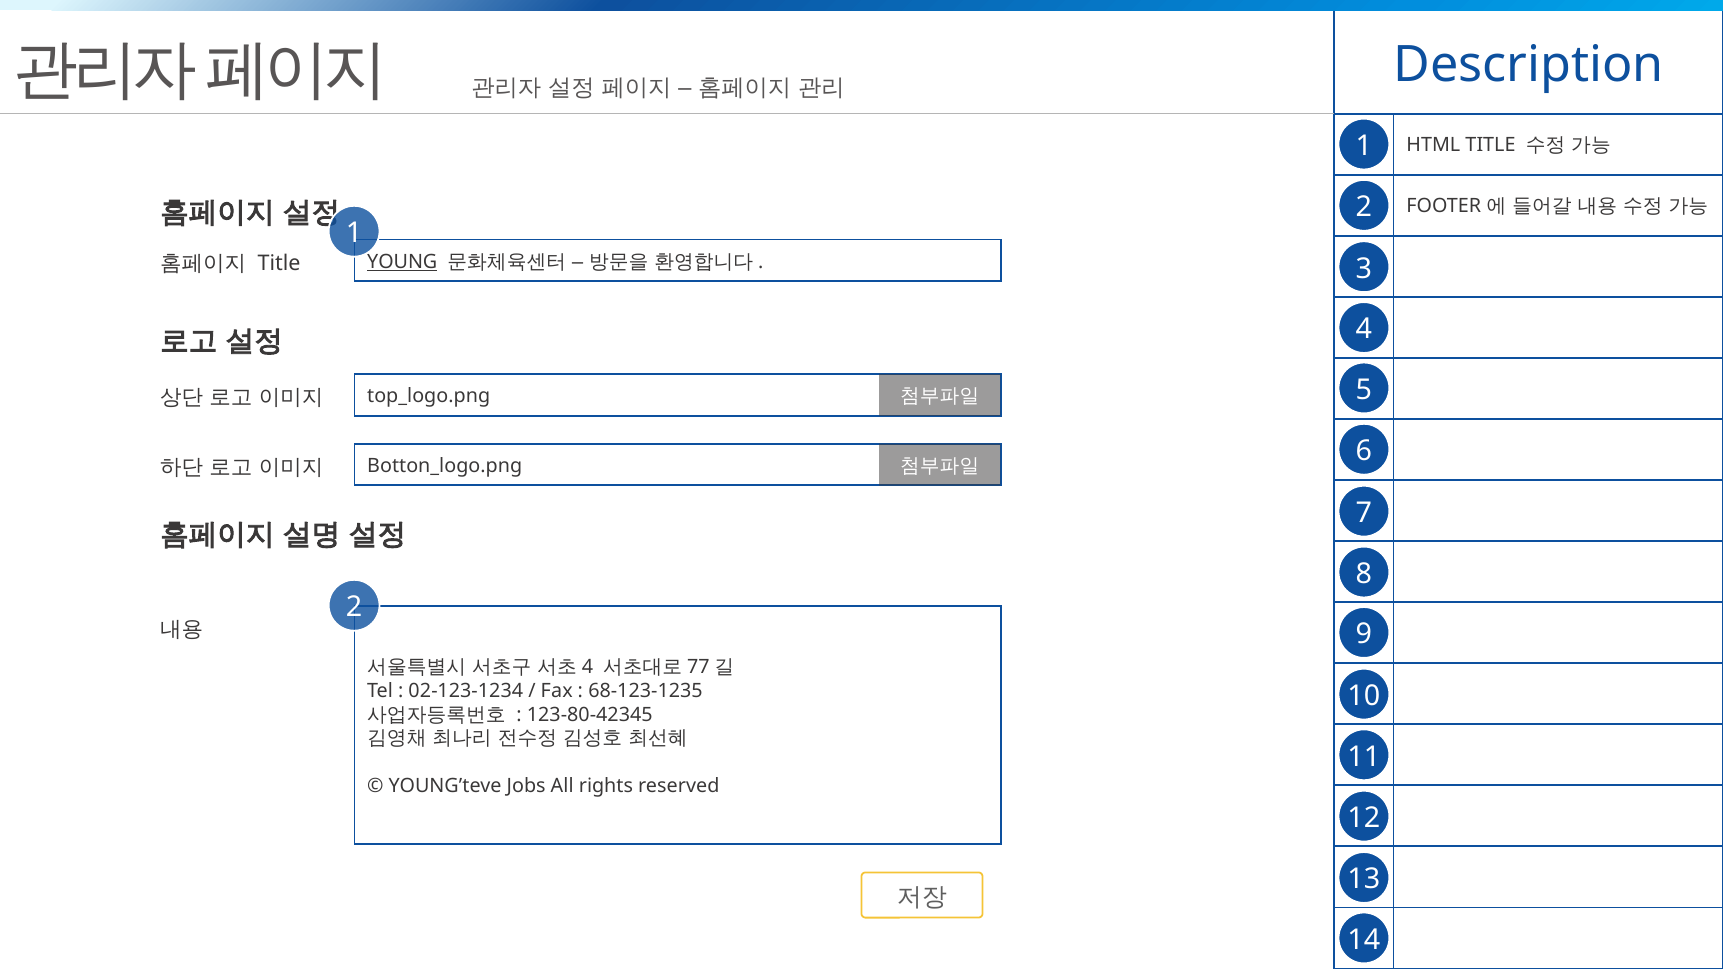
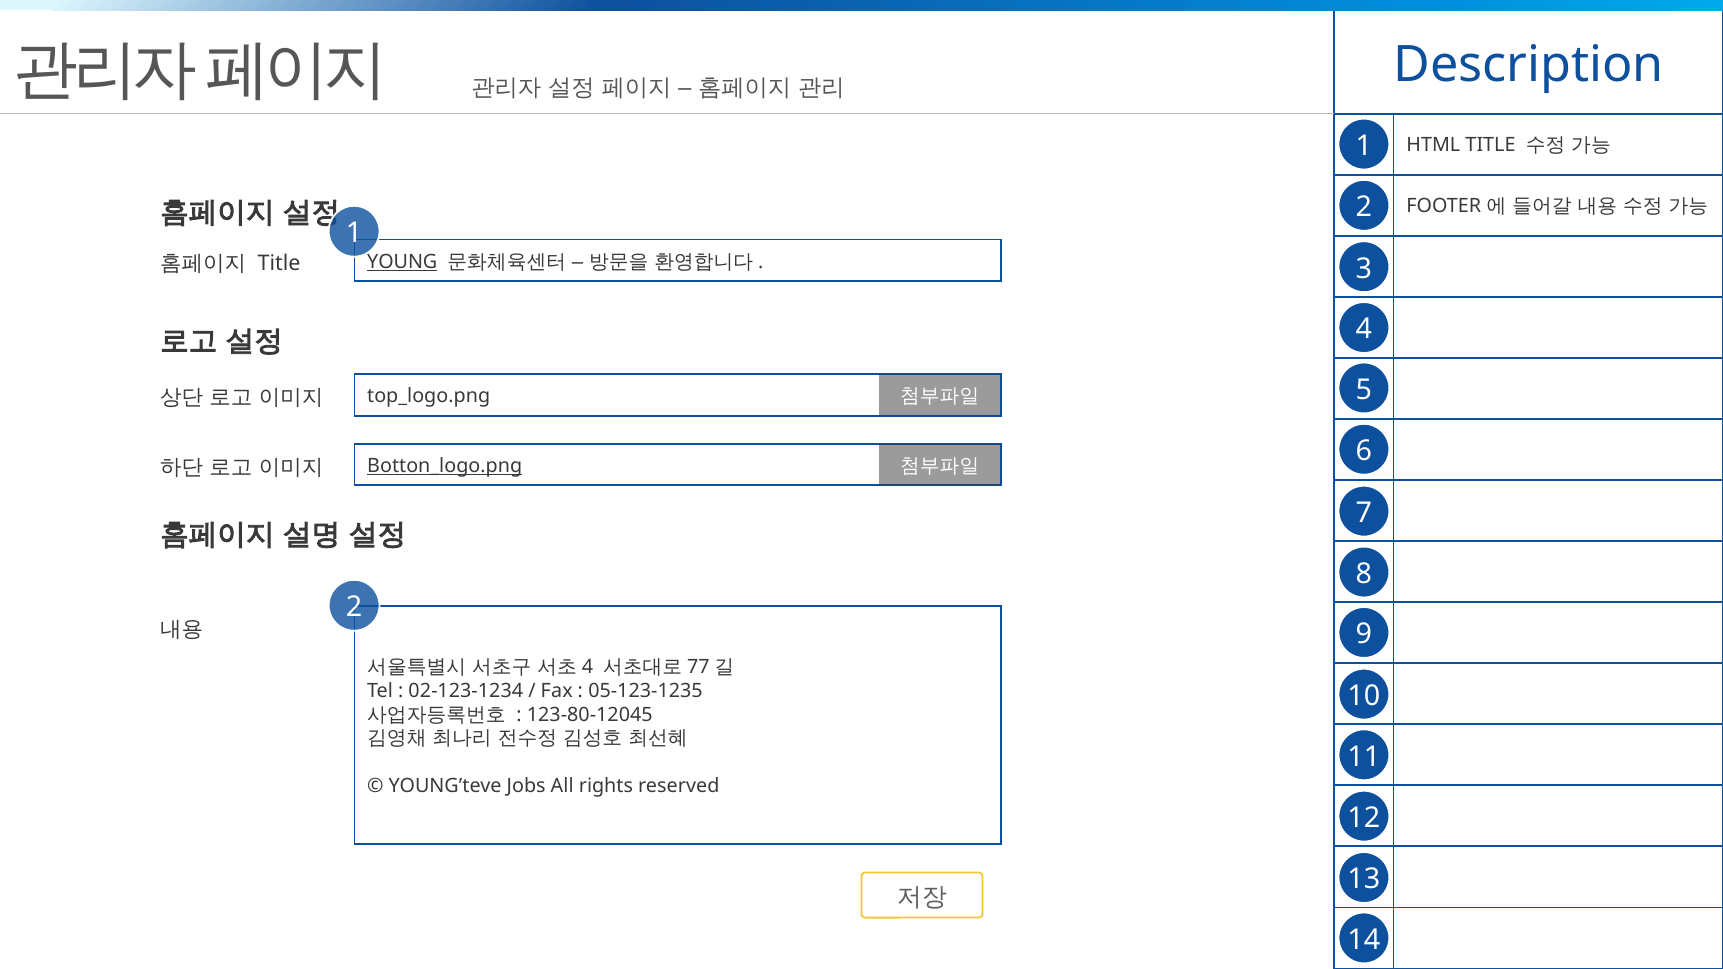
Botton_logo.png underline: none -> present
68-123-1235: 68-123-1235 -> 05-123-1235
123-80-42345: 123-80-42345 -> 123-80-12045
